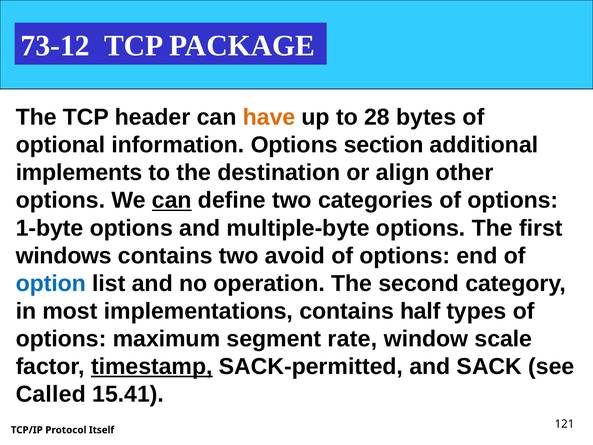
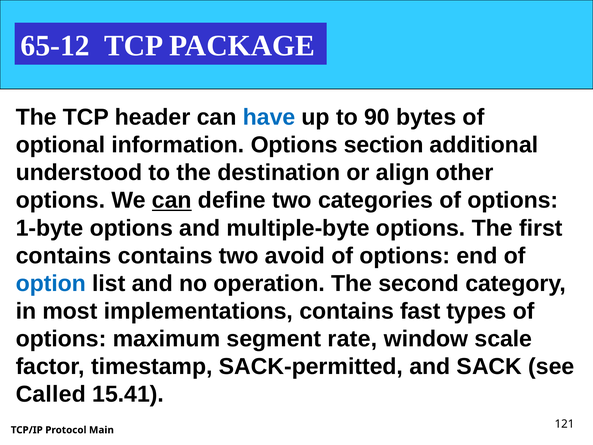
73-12: 73-12 -> 65-12
have colour: orange -> blue
28: 28 -> 90
implements: implements -> understood
windows at (64, 256): windows -> contains
half: half -> fast
timestamp underline: present -> none
Itself: Itself -> Main
